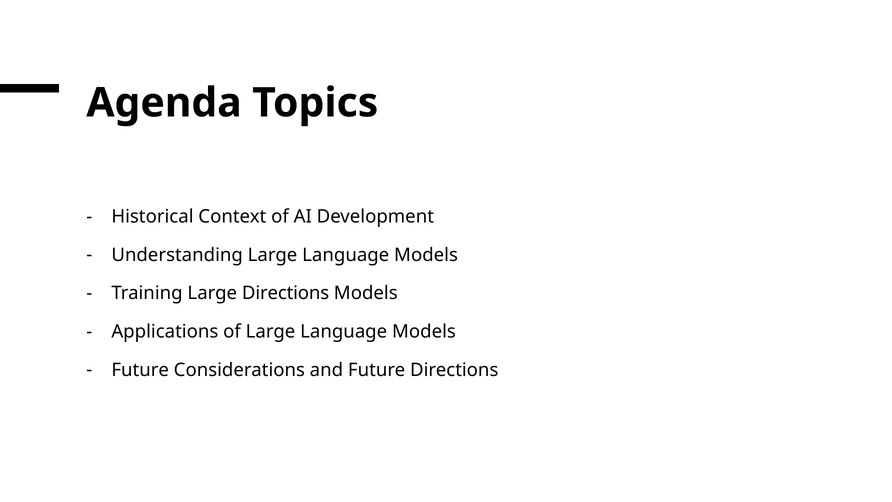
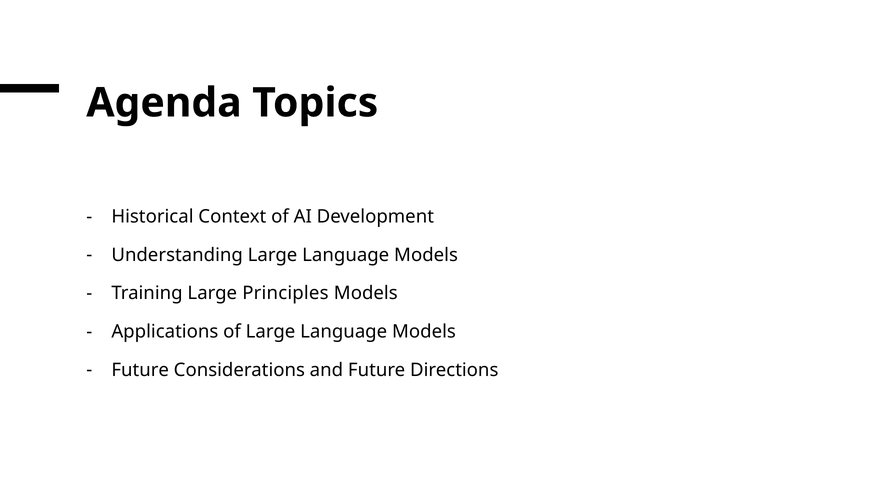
Large Directions: Directions -> Principles
